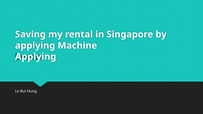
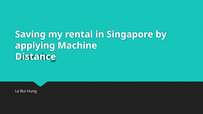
Applying at (36, 57): Applying -> Distance
